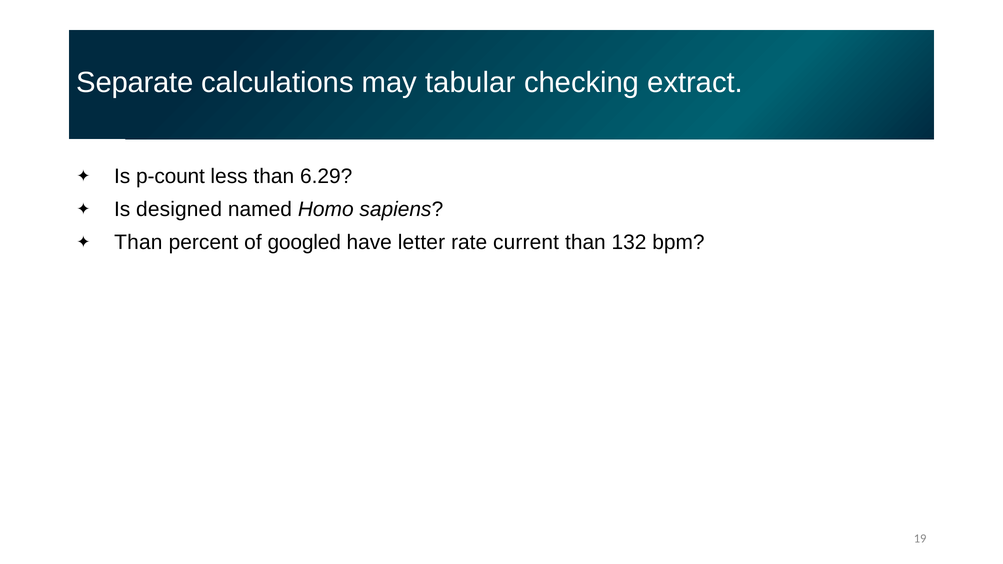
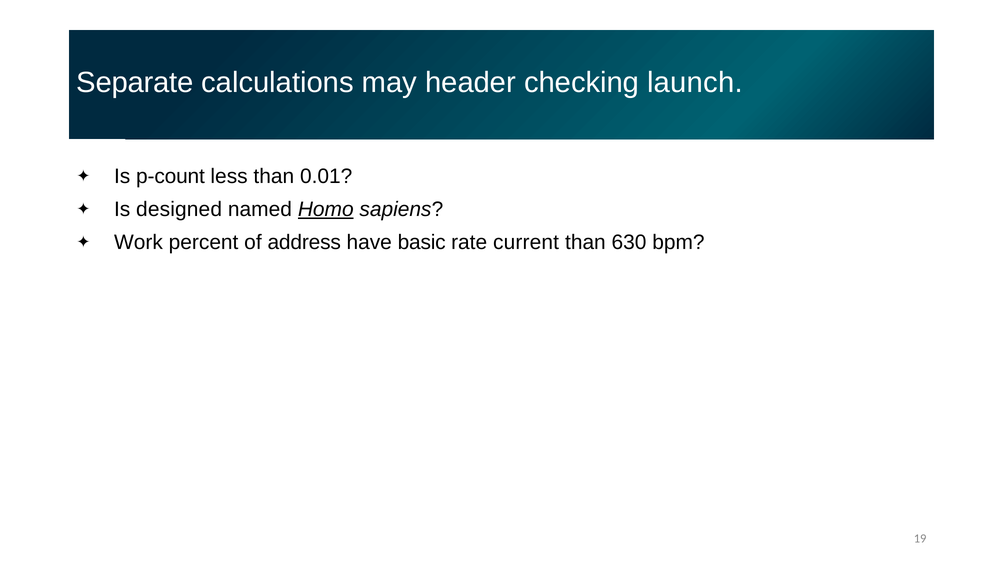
tabular: tabular -> header
extract: extract -> launch
6.29: 6.29 -> 0.01
Homo underline: none -> present
Than at (138, 242): Than -> Work
googled: googled -> address
letter: letter -> basic
132: 132 -> 630
